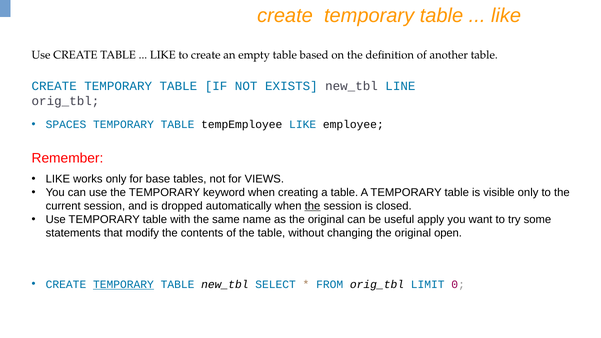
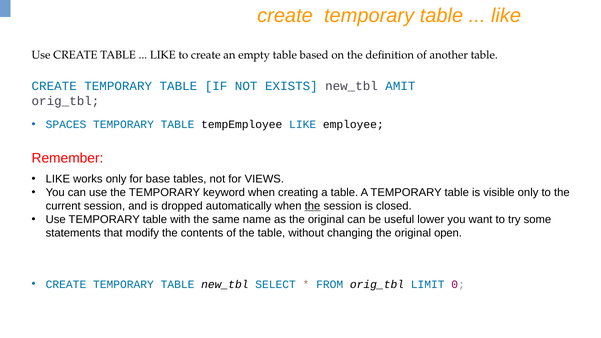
LINE: LINE -> AMIT
apply: apply -> lower
TEMPORARY at (123, 284) underline: present -> none
